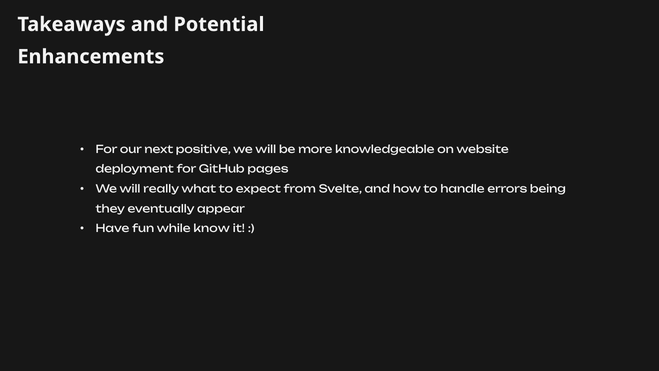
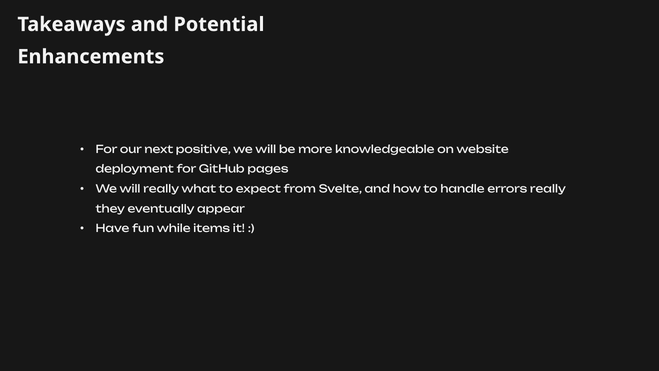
errors being: being -> really
know: know -> items
